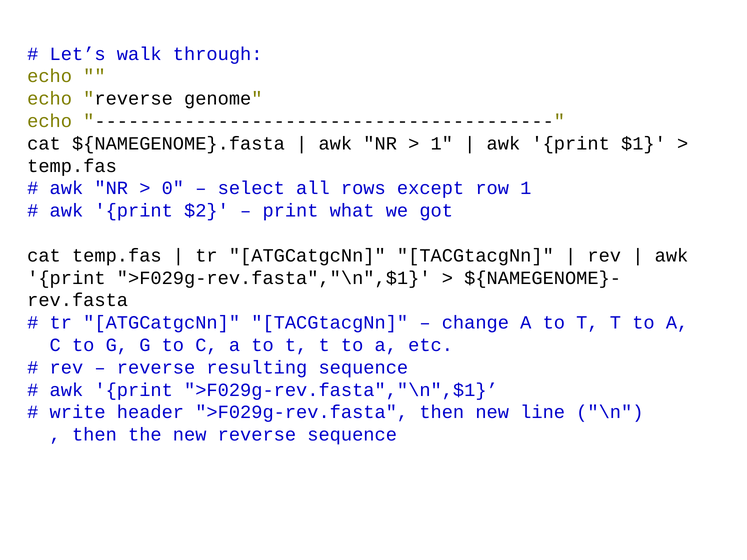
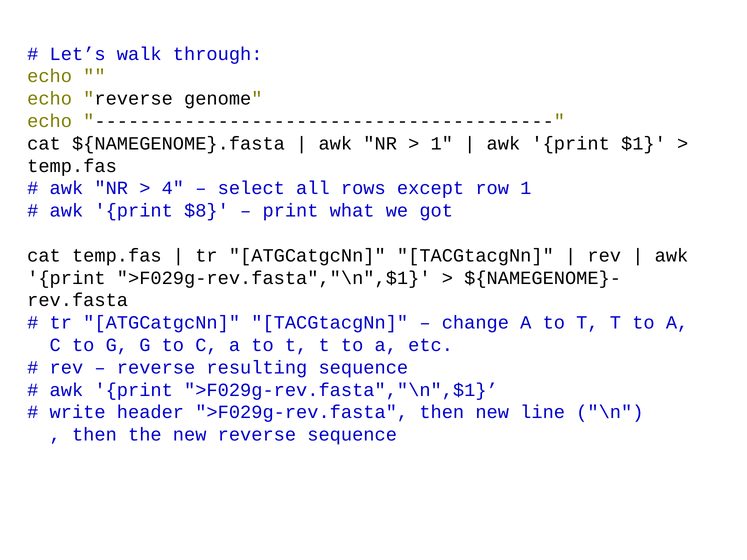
0: 0 -> 4
$2: $2 -> $8
